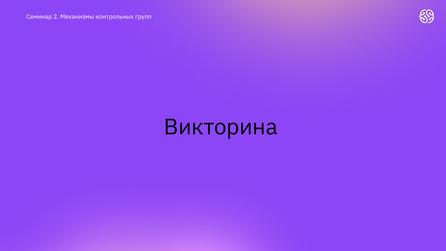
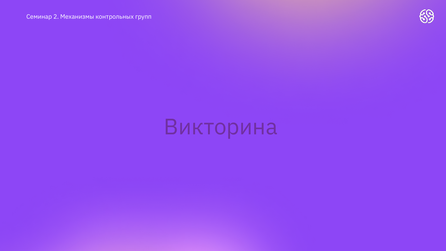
Викторина colour: black -> purple
